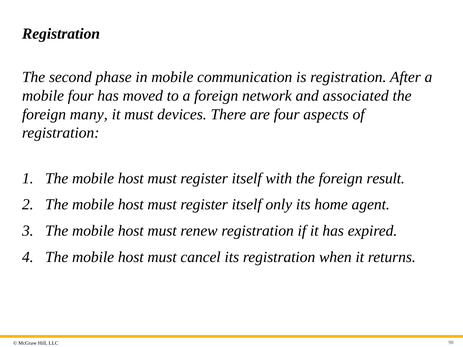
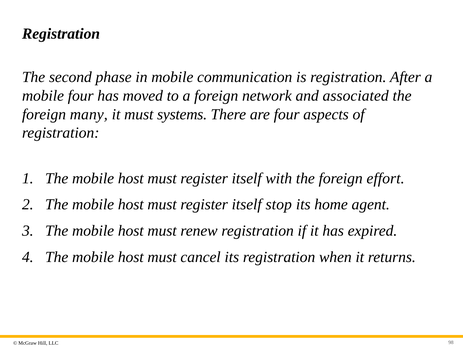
devices: devices -> systems
result: result -> effort
only: only -> stop
